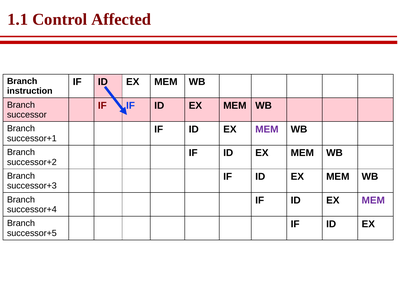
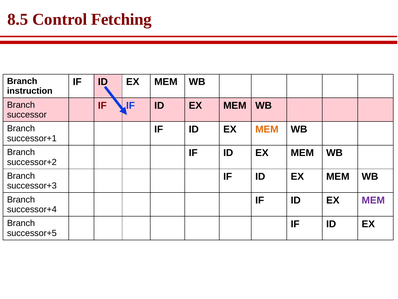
1.1: 1.1 -> 8.5
Affected: Affected -> Fetching
MEM at (267, 129) colour: purple -> orange
